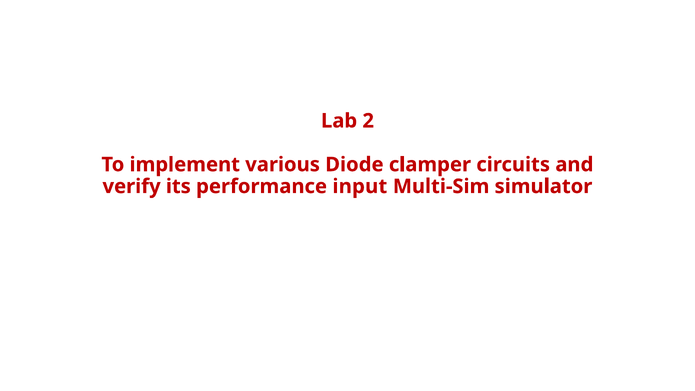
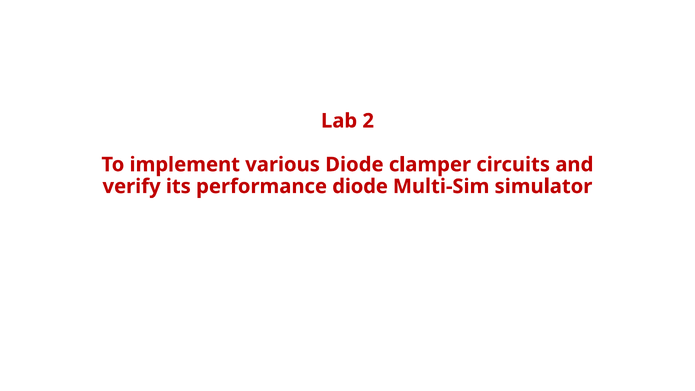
performance input: input -> diode
